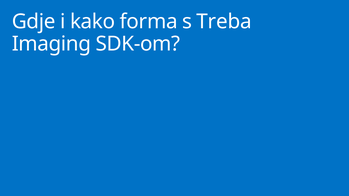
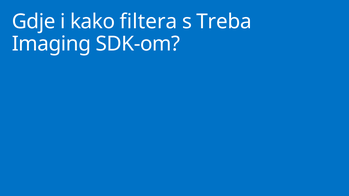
forma: forma -> filtera
